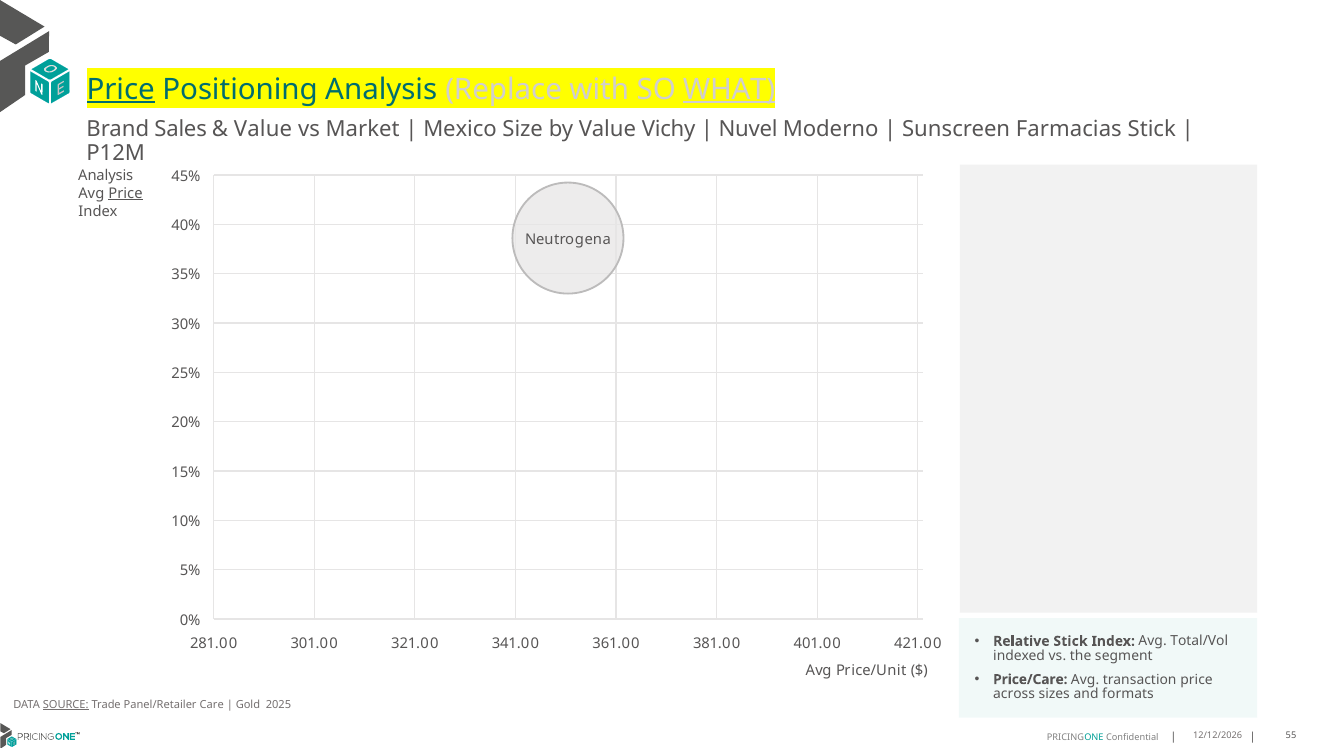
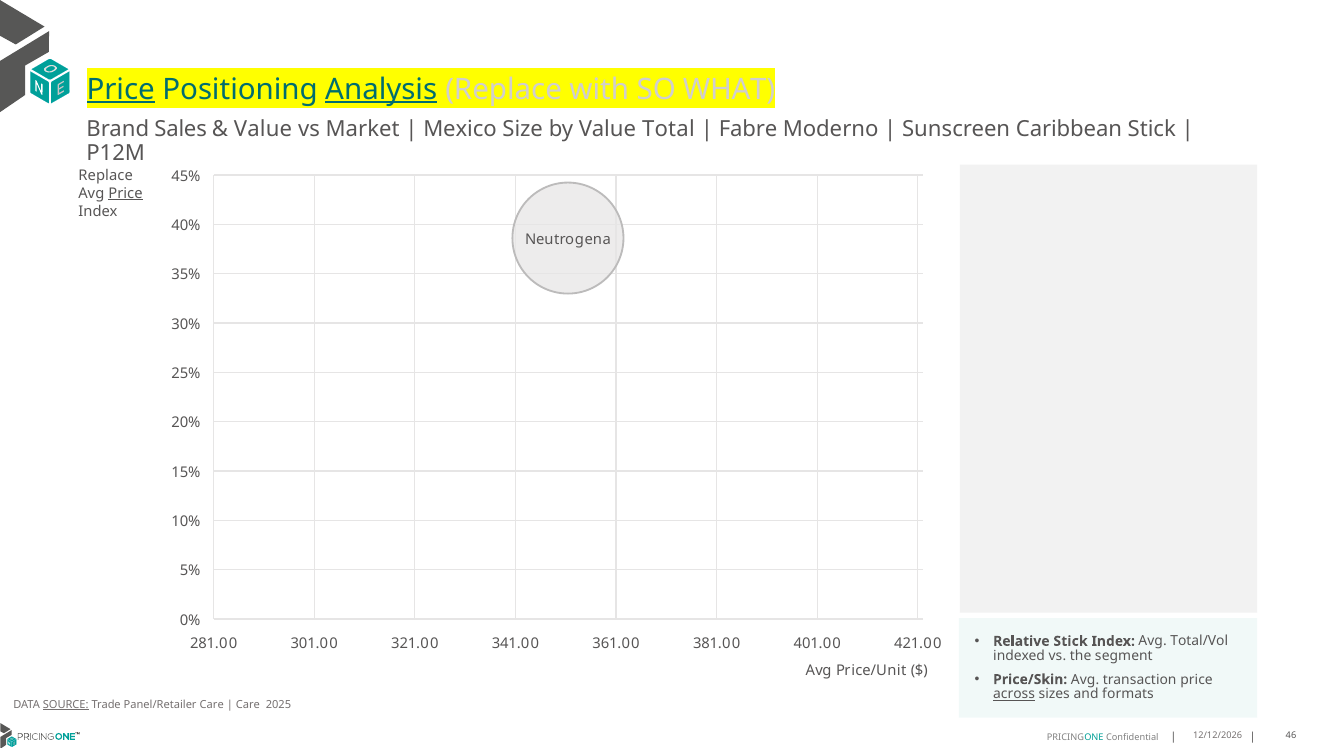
Analysis at (381, 89) underline: none -> present
WHAT underline: present -> none
Vichy: Vichy -> Total
Nuvel: Nuvel -> Fabre
Farmacias: Farmacias -> Caribbean
Analysis at (106, 176): Analysis -> Replace
Price/Care: Price/Care -> Price/Skin
across underline: none -> present
Gold at (248, 704): Gold -> Care
55: 55 -> 46
